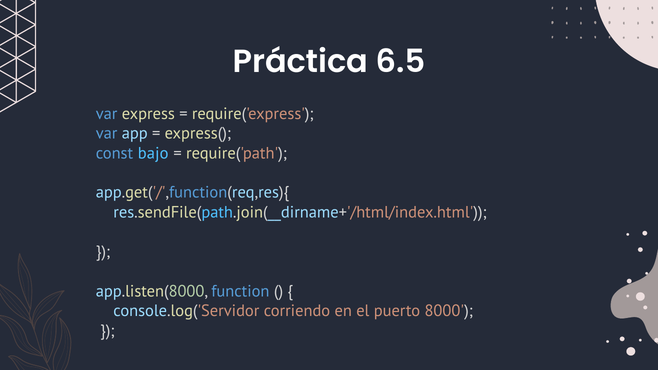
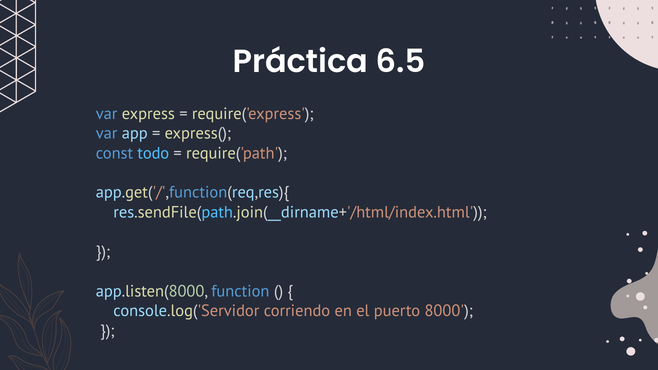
bajo: bajo -> todo
